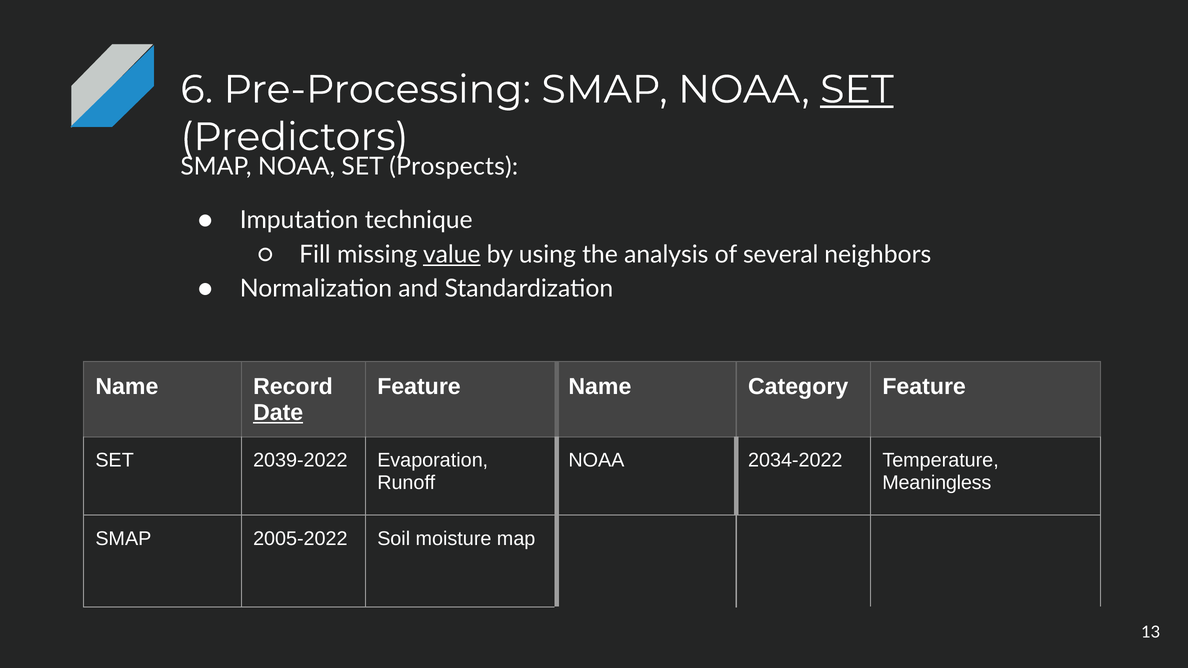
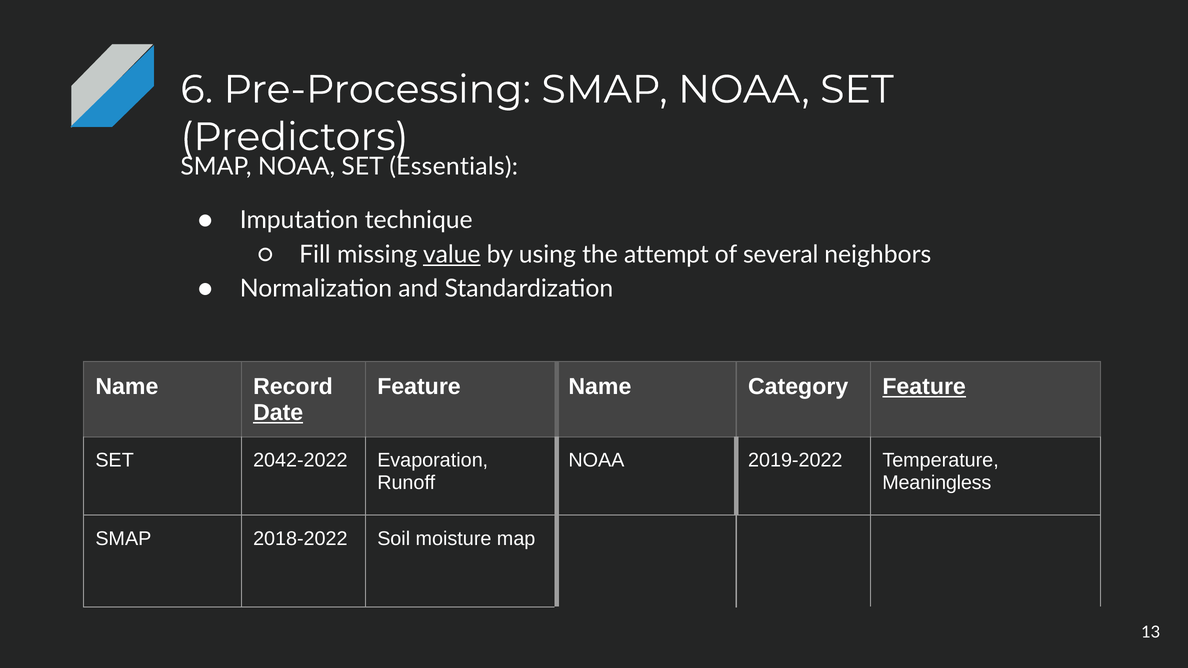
SET at (857, 90) underline: present -> none
Prospects: Prospects -> Essentials
analysis: analysis -> attempt
Feature at (924, 387) underline: none -> present
2039-2022: 2039-2022 -> 2042-2022
2034-2022: 2034-2022 -> 2019-2022
2005-2022: 2005-2022 -> 2018-2022
